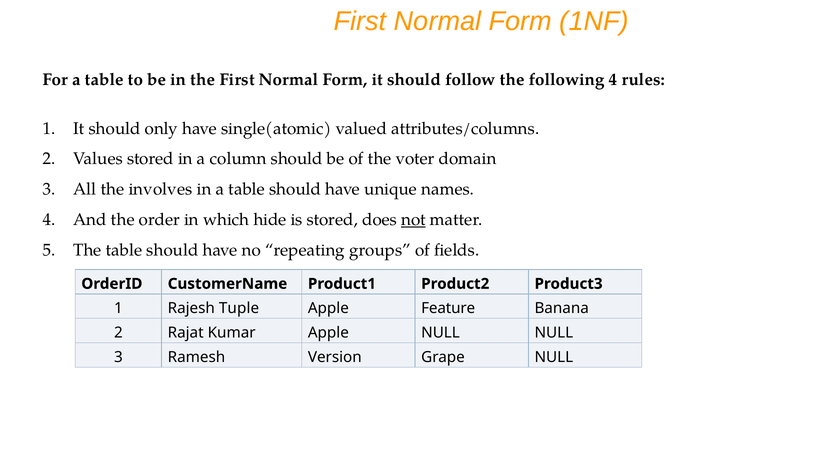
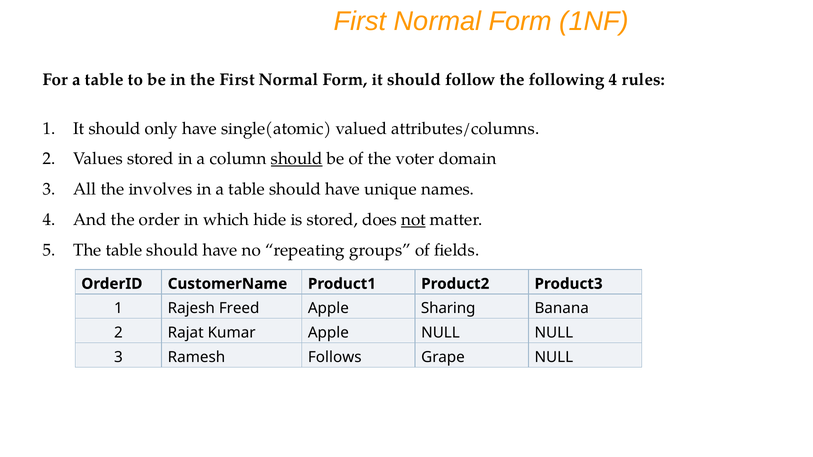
should at (297, 159) underline: none -> present
Tuple: Tuple -> Freed
Feature: Feature -> Sharing
Version: Version -> Follows
